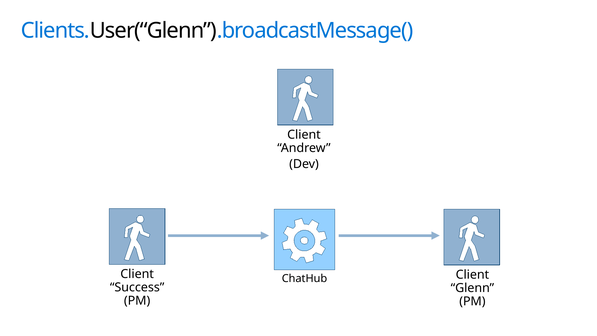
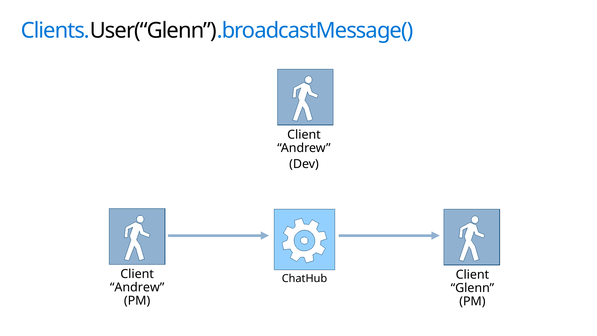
Success at (137, 287): Success -> Andrew
